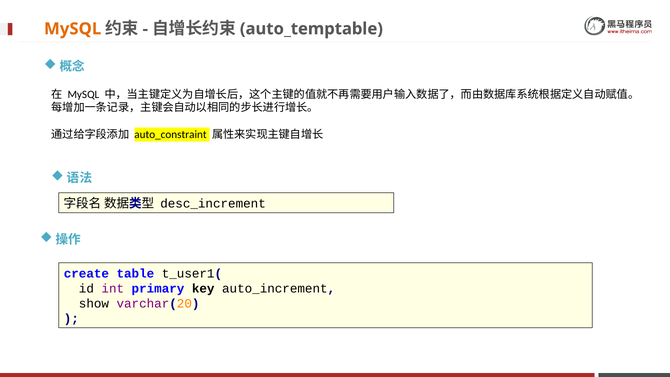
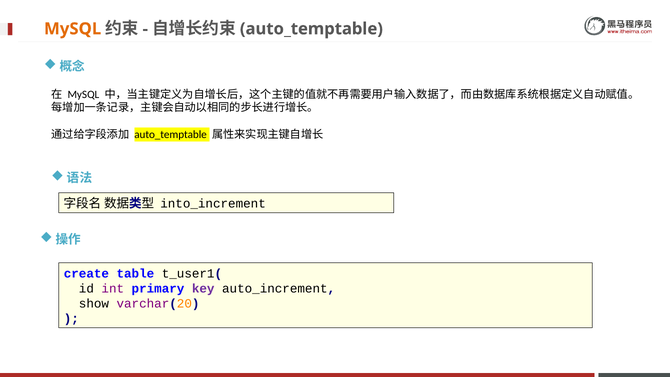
auto_constraint at (171, 135): auto_constraint -> auto_temptable
desc_increment: desc_increment -> into_increment
key colour: black -> purple
